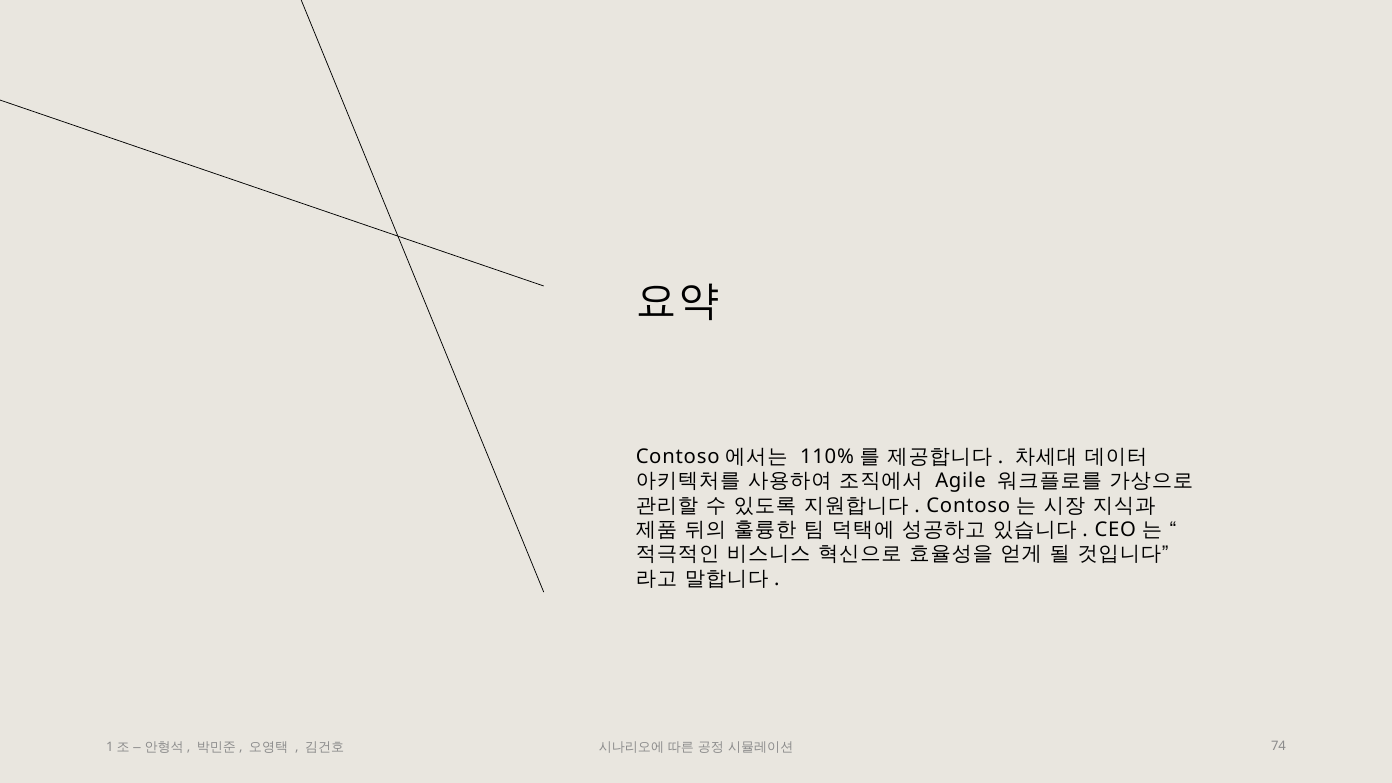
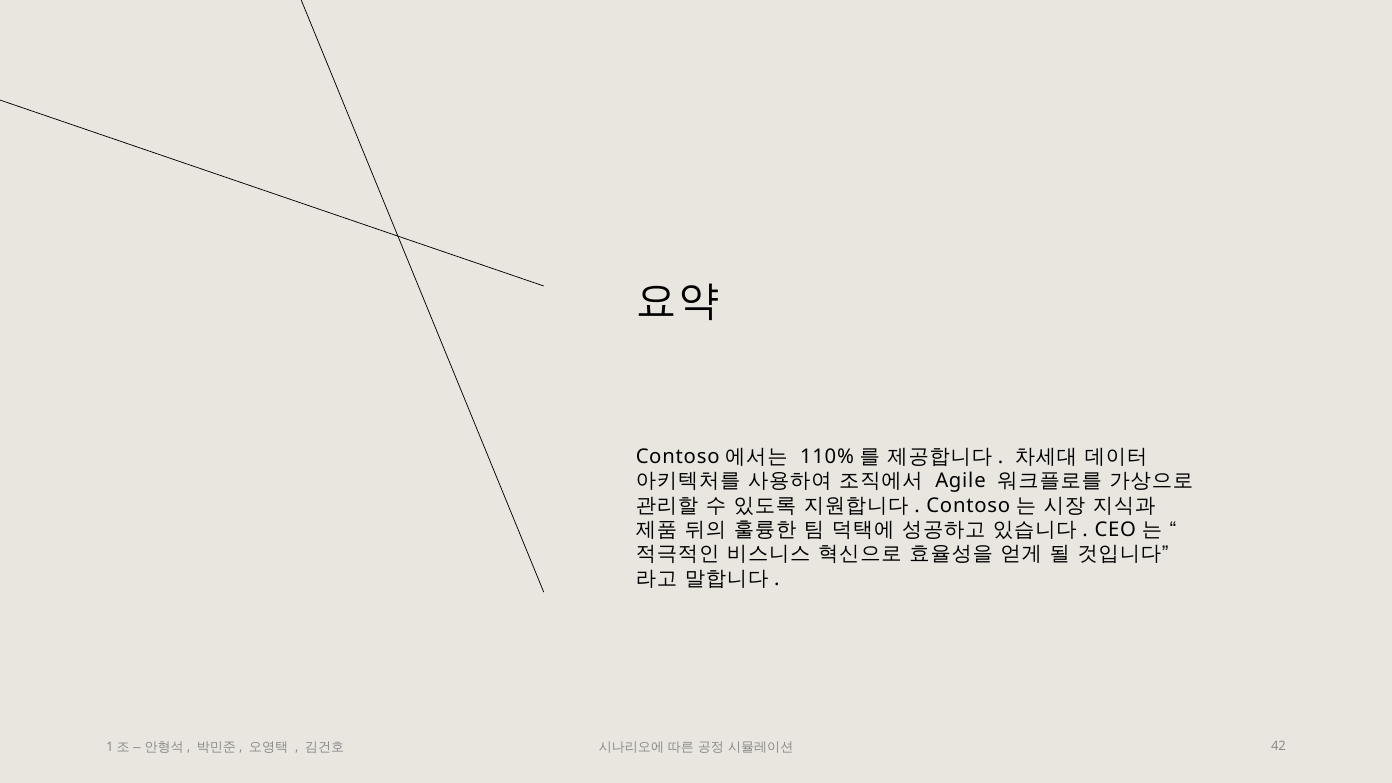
74: 74 -> 42
